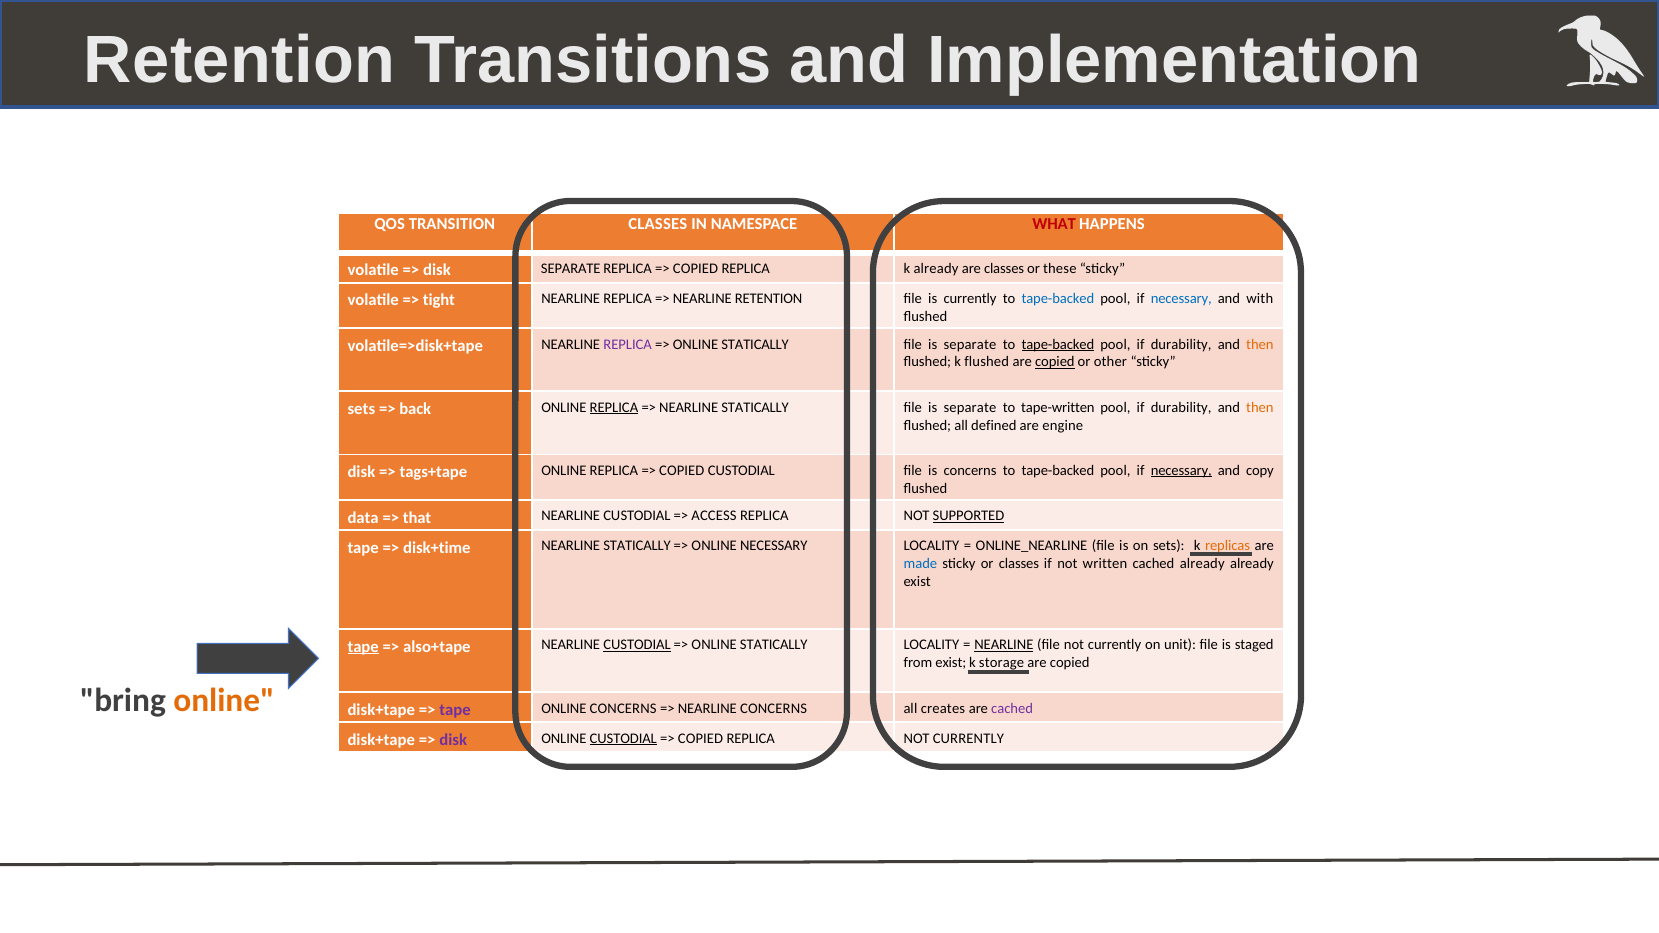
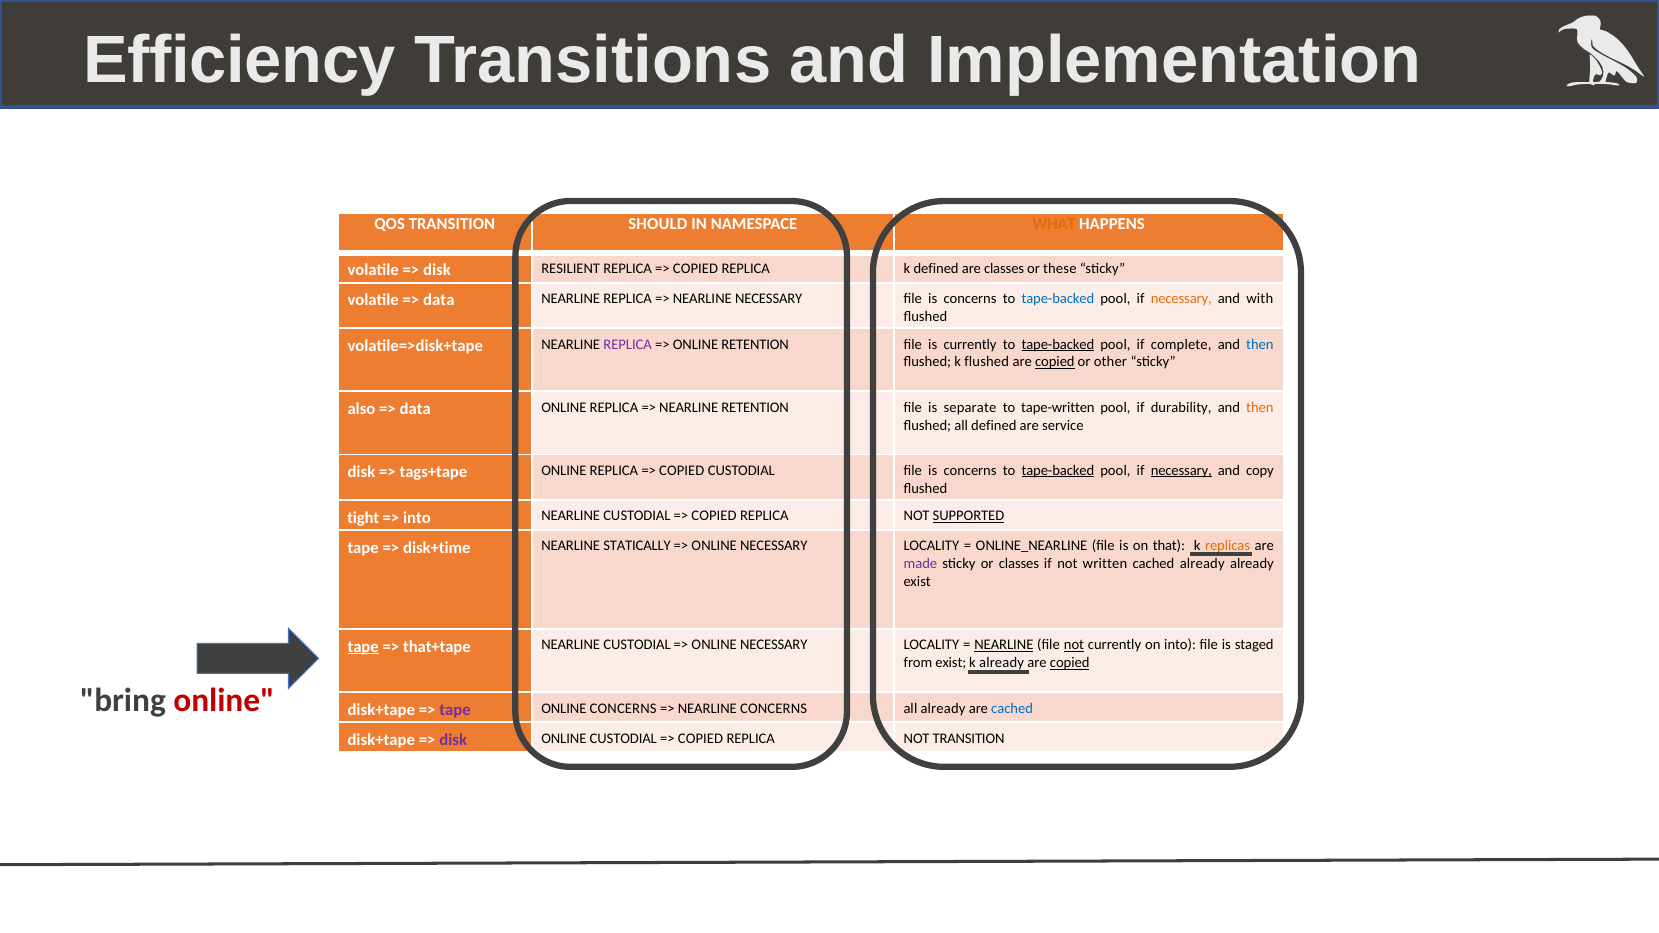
Retention at (240, 61): Retention -> Efficiency
TRANSITION CLASSES: CLASSES -> SHOULD
WHAT colour: red -> orange
disk SEPARATE: SEPARATE -> RESILIENT
k already: already -> defined
tight at (439, 301): tight -> data
NEARLINE RETENTION: RETENTION -> NECESSARY
currently at (970, 299): currently -> concerns
necessary at (1181, 299) colour: blue -> orange
STATICALLY at (755, 344): STATICALLY -> RETENTION
separate at (970, 344): separate -> currently
durability at (1181, 344): durability -> complete
then at (1260, 344) colour: orange -> blue
sets at (361, 409): sets -> also
back at (415, 409): back -> data
REPLICA at (614, 408) underline: present -> none
STATICALLY at (755, 408): STATICALLY -> RETENTION
engine: engine -> service
tape-backed at (1058, 471) underline: none -> present
data: data -> tight
that at (417, 518): that -> into
ACCESS at (714, 516): ACCESS -> COPIED
on sets: sets -> that
made colour: blue -> purple
also+tape: also+tape -> that+tape
CUSTODIAL at (637, 645) underline: present -> none
STATICALLY at (774, 645): STATICALLY -> NECESSARY
not at (1074, 645) underline: none -> present
on unit: unit -> into
k storage: storage -> already
copied at (1070, 663) underline: none -> present
online at (224, 701) colour: orange -> red
all creates: creates -> already
cached at (1012, 708) colour: purple -> blue
CUSTODIAL at (623, 738) underline: present -> none
REPLICA NOT CURRENTLY: CURRENTLY -> TRANSITION
